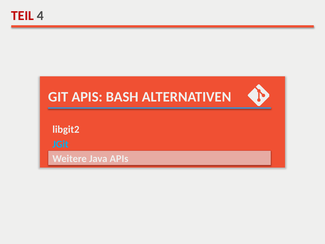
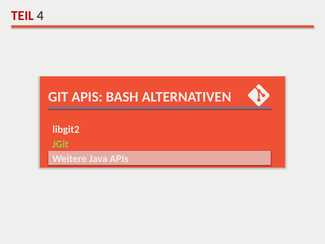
JGit colour: light blue -> light green
